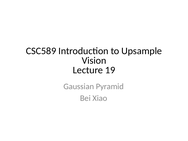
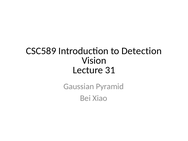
Upsample: Upsample -> Detection
19: 19 -> 31
